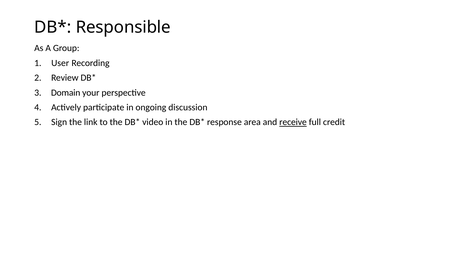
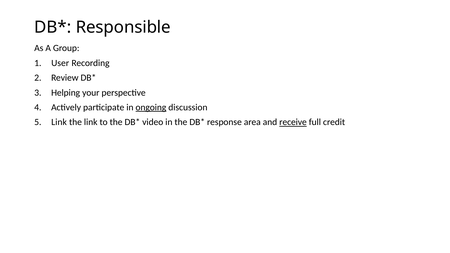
Domain: Domain -> Helping
ongoing underline: none -> present
Sign at (59, 122): Sign -> Link
